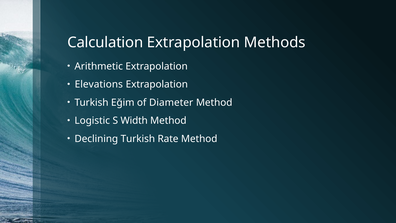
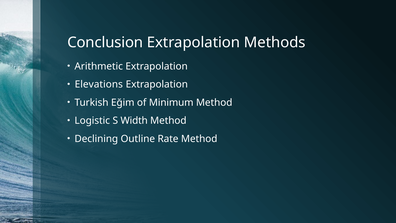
Calculation: Calculation -> Conclusion
Diameter: Diameter -> Minimum
Declining Turkish: Turkish -> Outline
